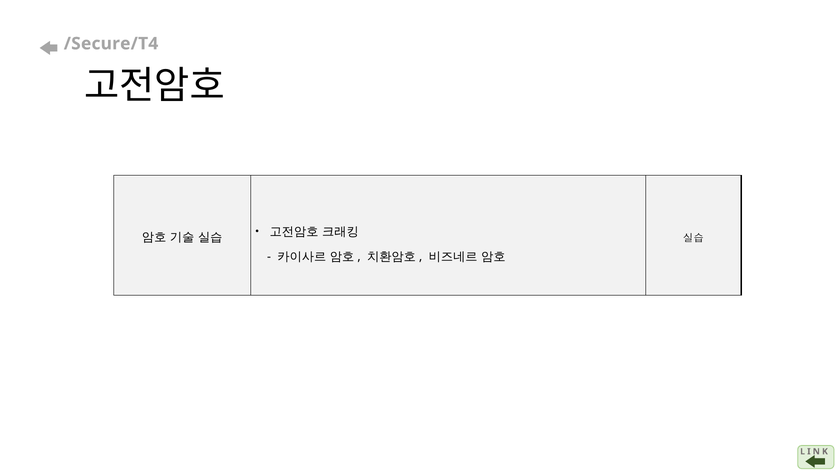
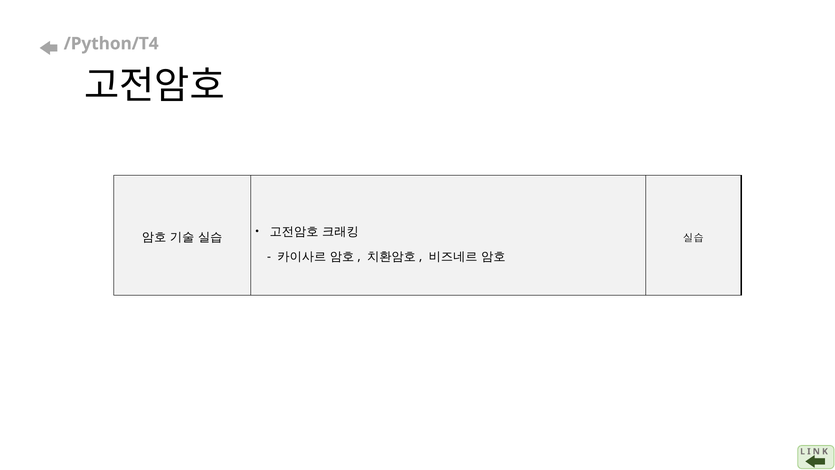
/Secure/T4: /Secure/T4 -> /Python/T4
